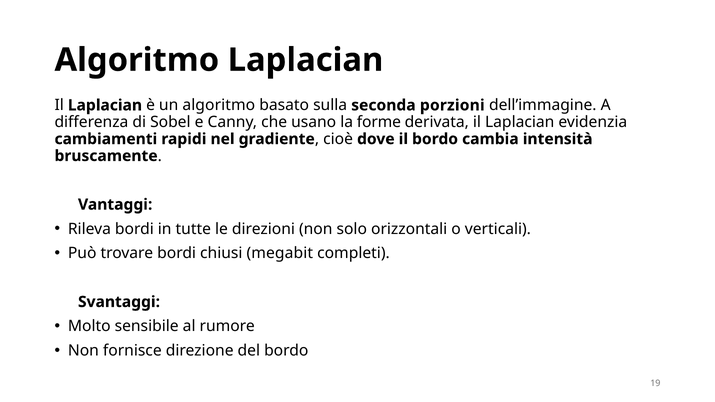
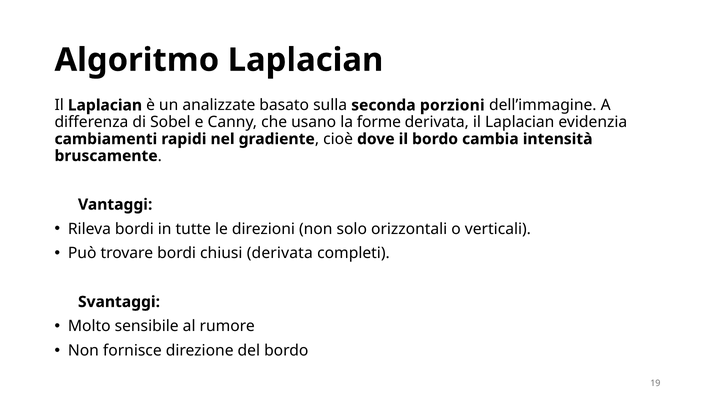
un algoritmo: algoritmo -> analizzate
chiusi megabit: megabit -> derivata
